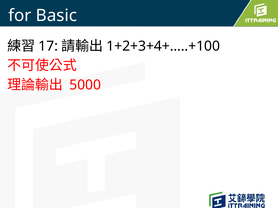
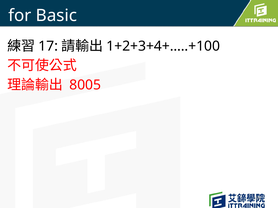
5000: 5000 -> 8005
